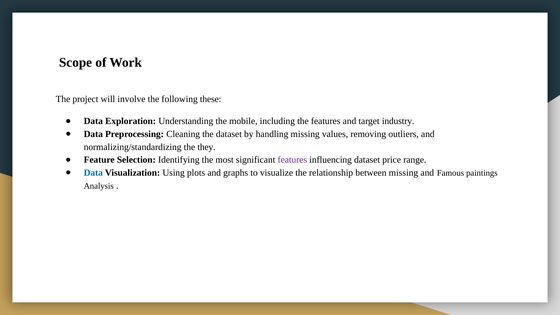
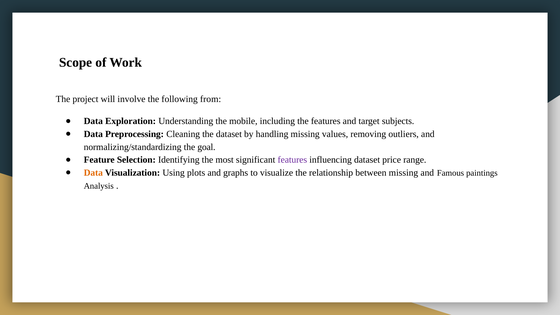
these: these -> from
industry: industry -> subjects
they: they -> goal
Data at (93, 173) colour: blue -> orange
